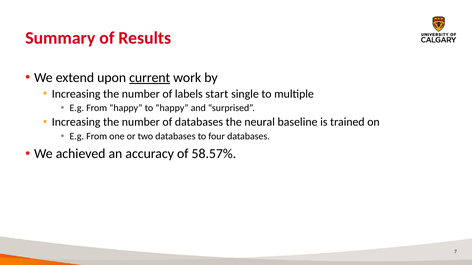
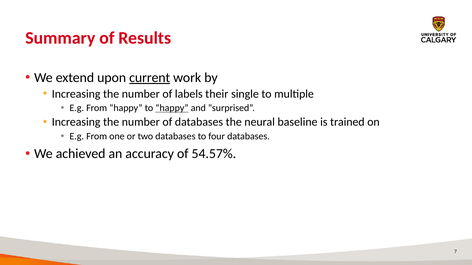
start: start -> their
happy at (172, 108) underline: none -> present
58.57%: 58.57% -> 54.57%
